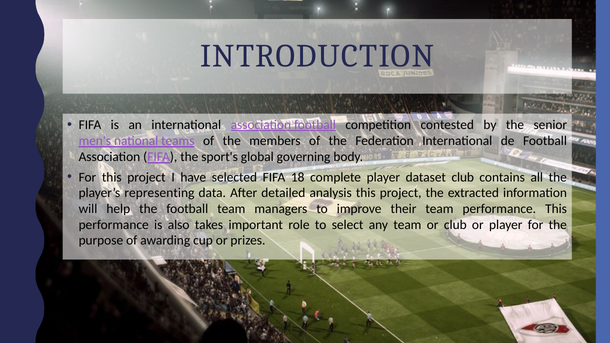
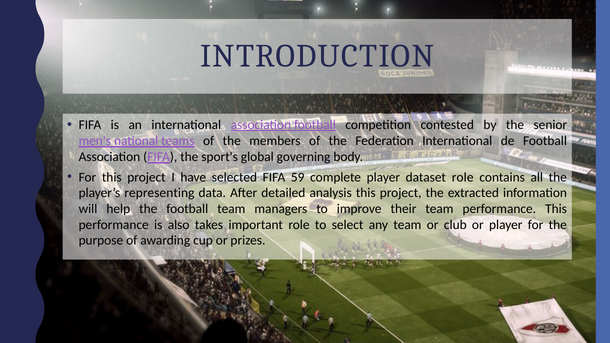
18: 18 -> 59
dataset club: club -> role
